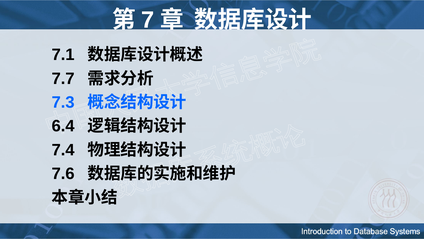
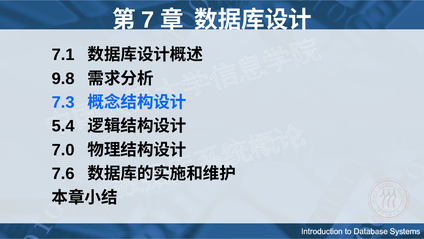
7.7: 7.7 -> 9.8
6.4: 6.4 -> 5.4
7.4: 7.4 -> 7.0
